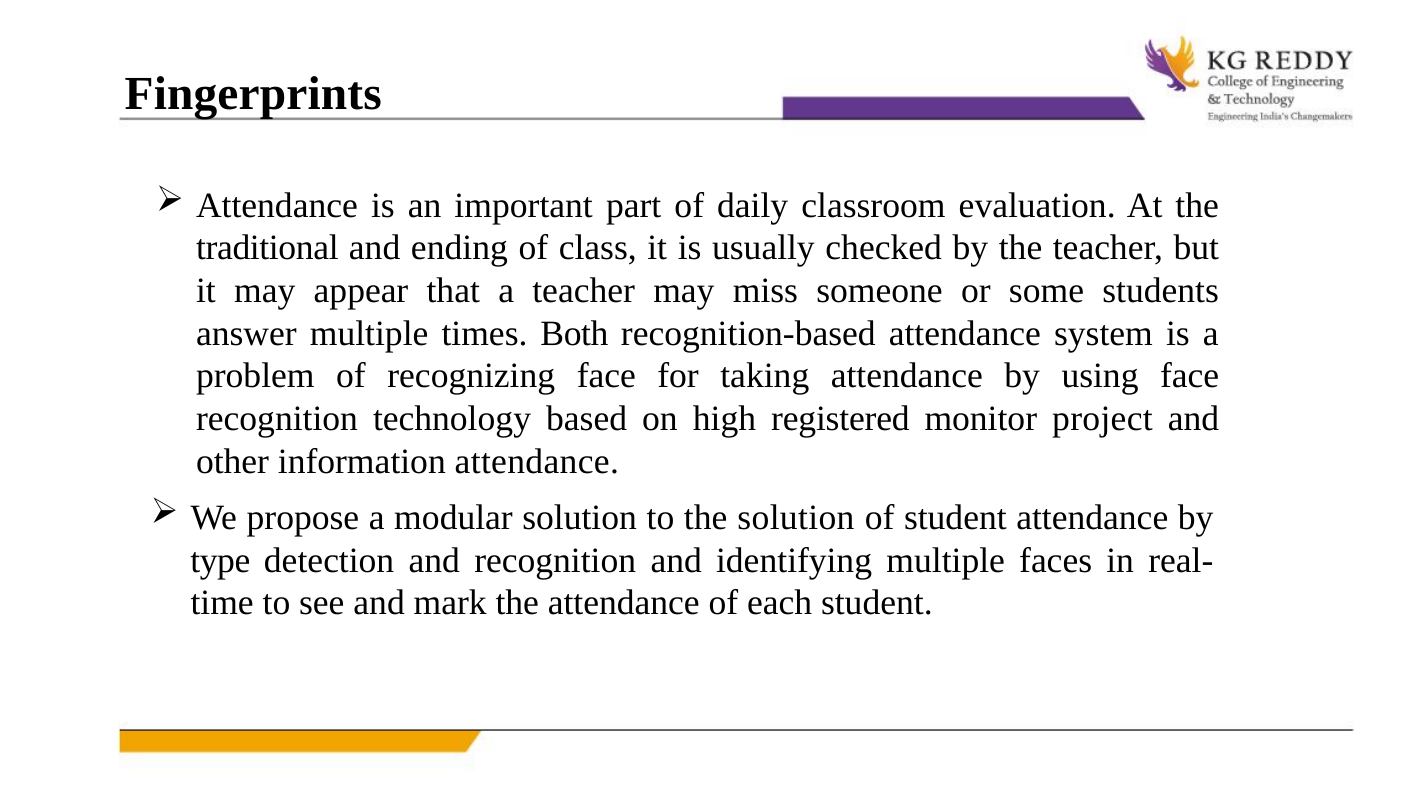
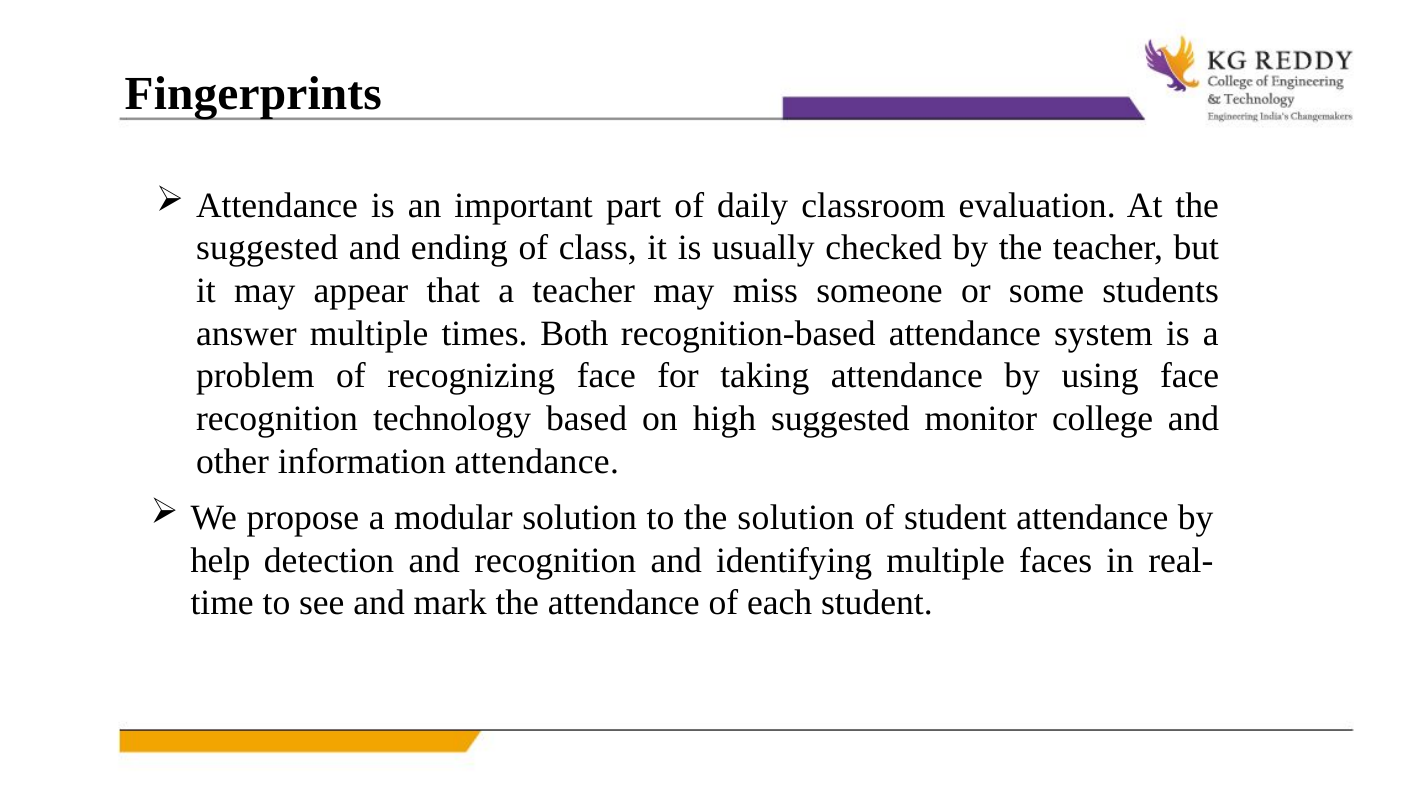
traditional at (267, 248): traditional -> suggested
high registered: registered -> suggested
project: project -> college
type: type -> help
